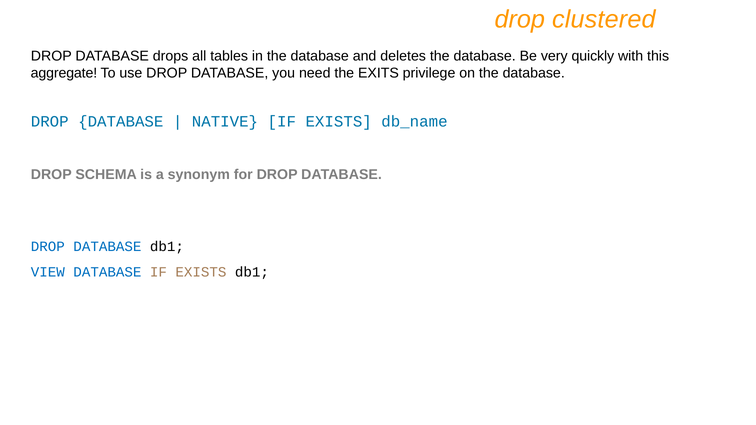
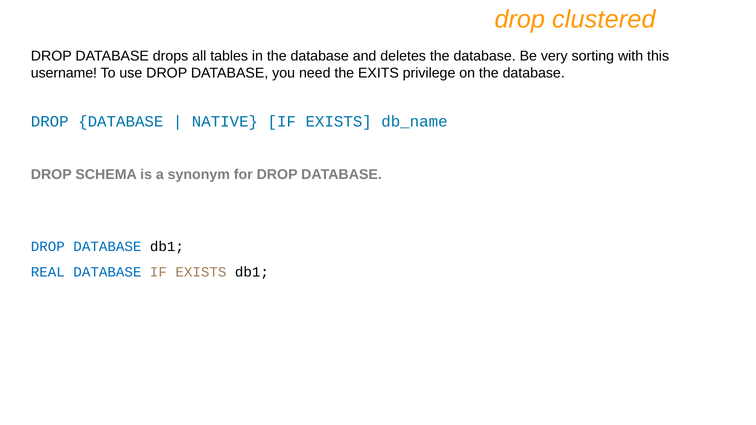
quickly: quickly -> sorting
aggregate: aggregate -> username
VIEW: VIEW -> REAL
